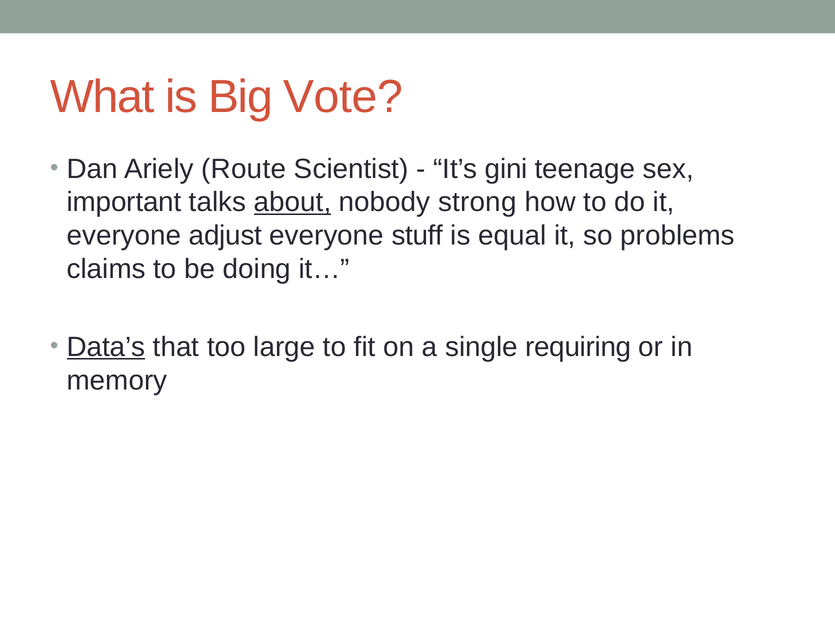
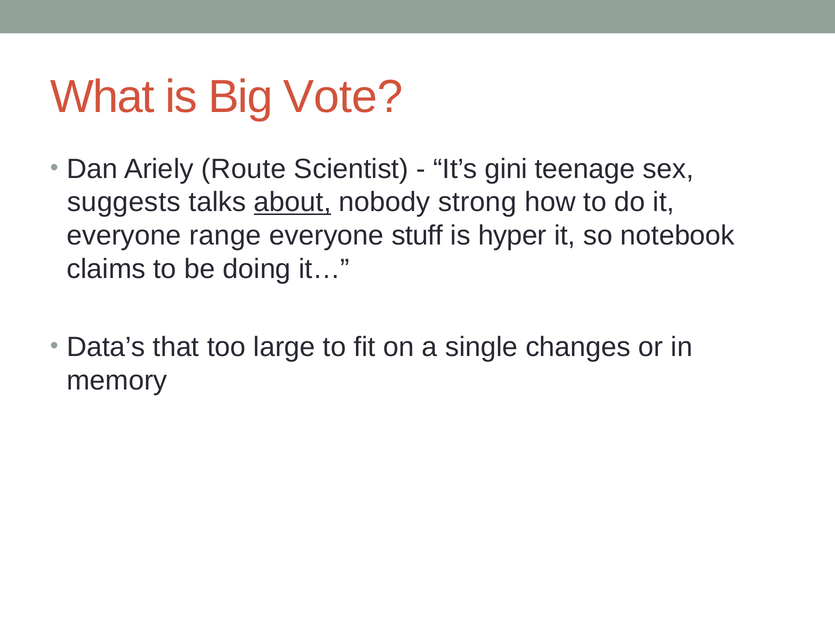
important: important -> suggests
adjust: adjust -> range
equal: equal -> hyper
problems: problems -> notebook
Data’s underline: present -> none
requiring: requiring -> changes
